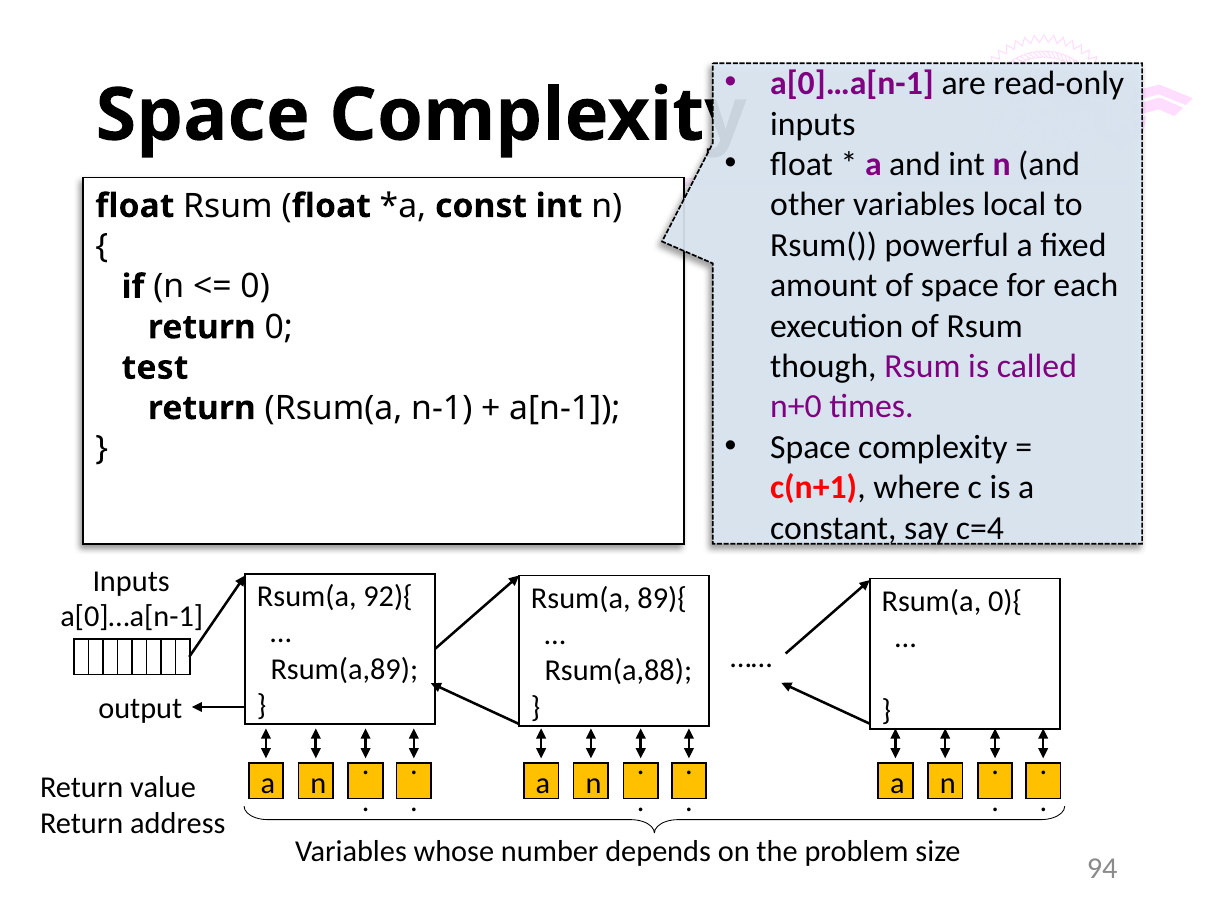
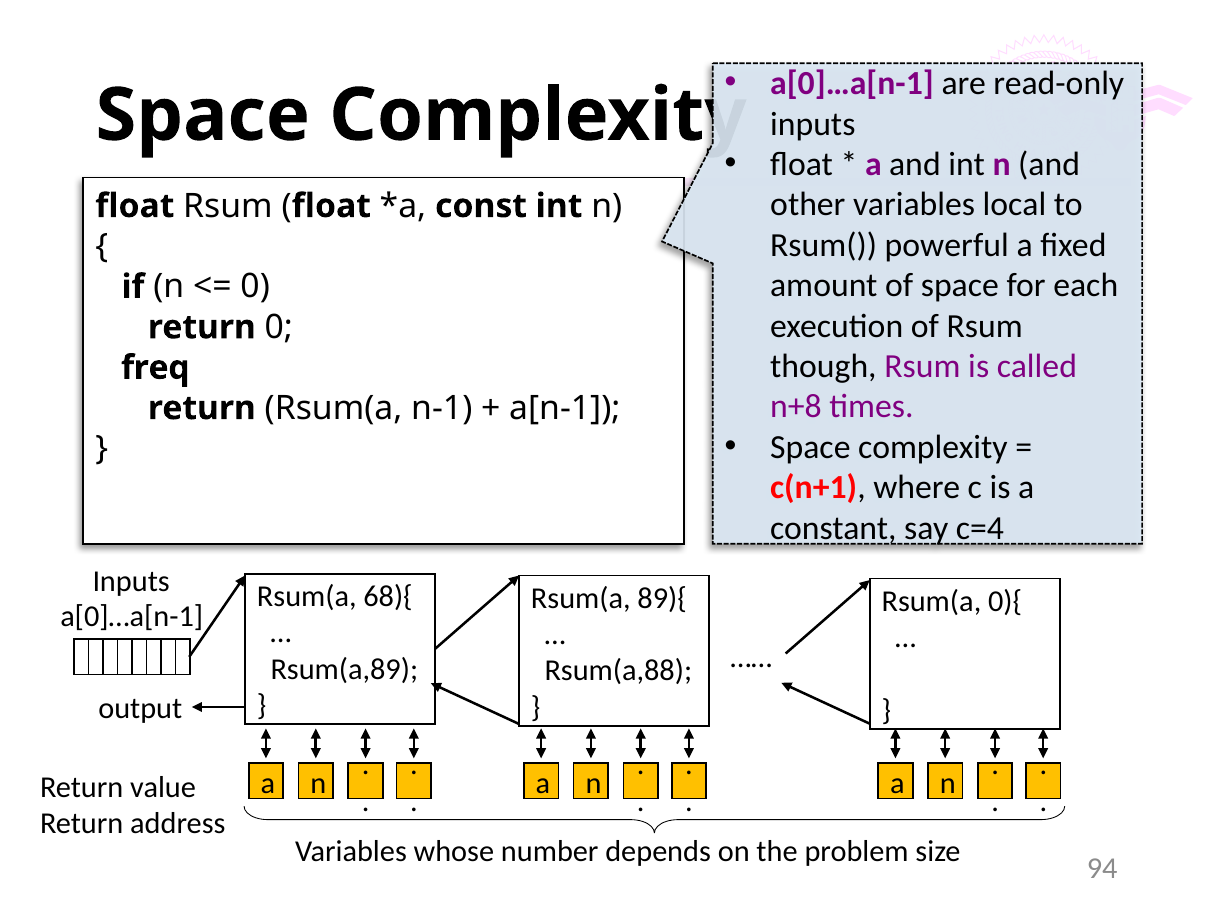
test: test -> freq
n+0: n+0 -> n+8
92){: 92){ -> 68){
